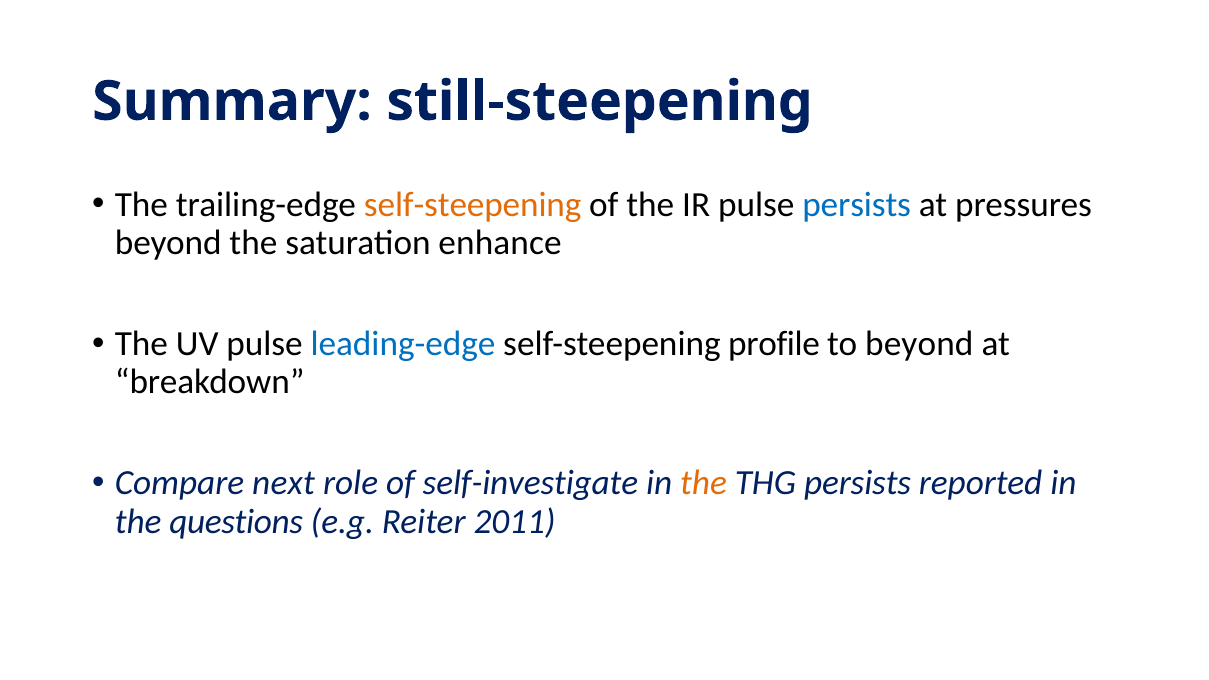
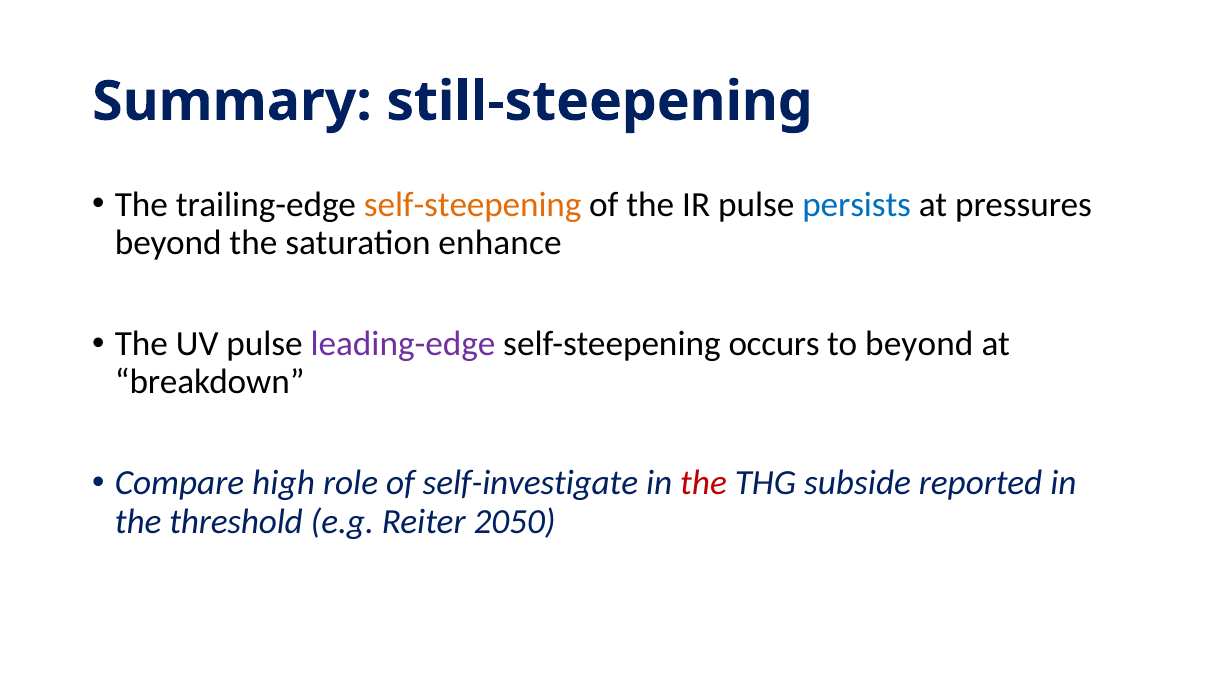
leading-edge colour: blue -> purple
profile: profile -> occurs
next: next -> high
the at (704, 483) colour: orange -> red
THG persists: persists -> subside
questions: questions -> threshold
2011: 2011 -> 2050
